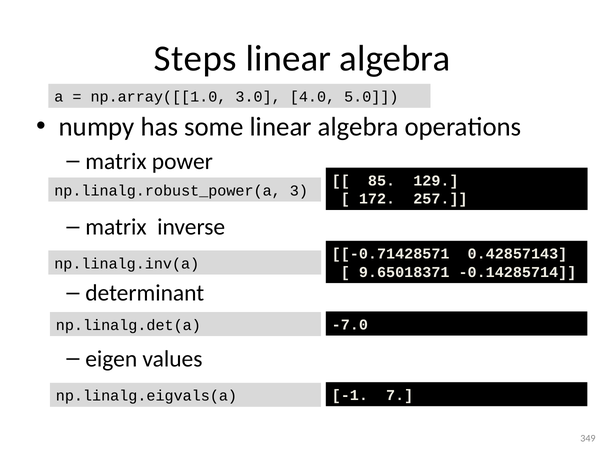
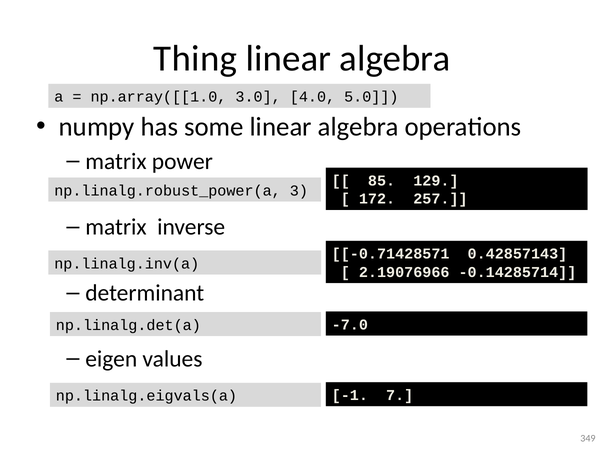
Steps: Steps -> Thing
9.65018371: 9.65018371 -> 2.19076966
